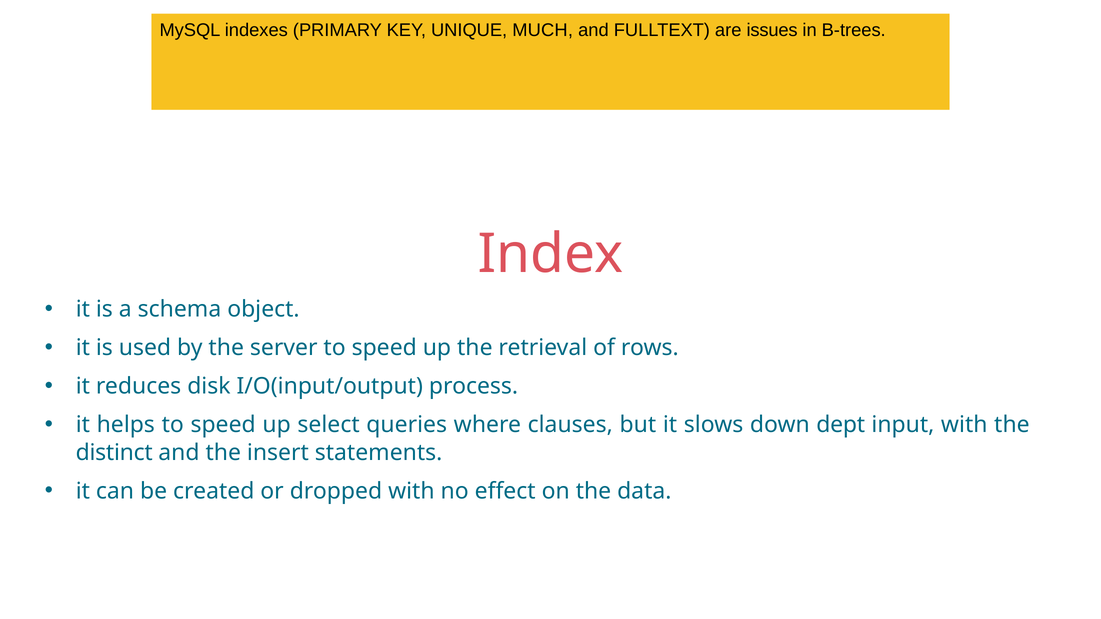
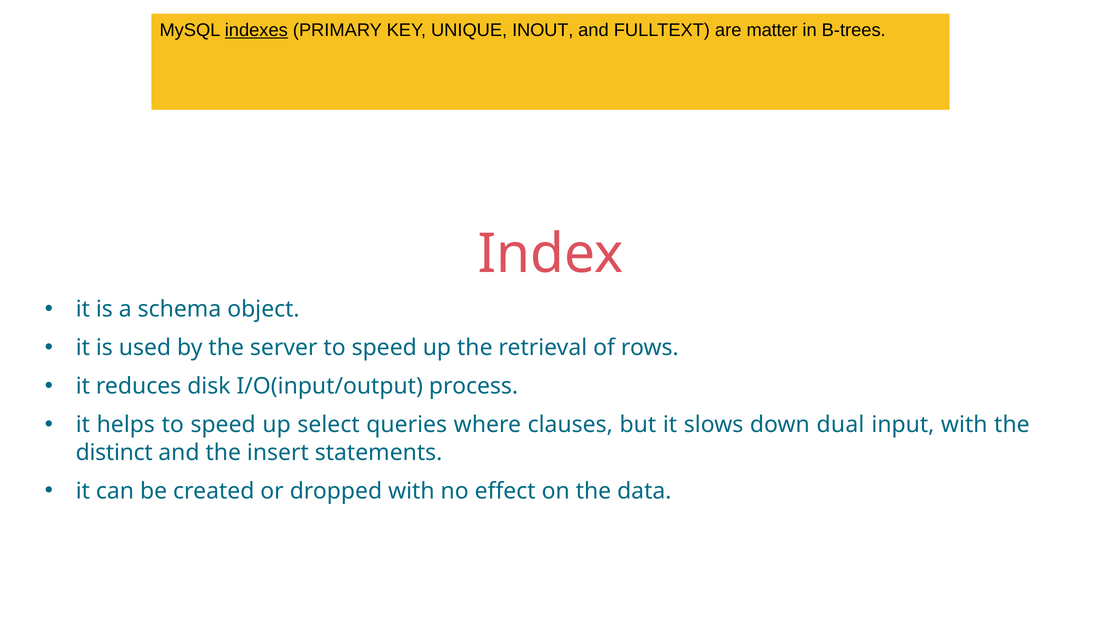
indexes at (256, 30) underline: none -> present
MUCH: MUCH -> INOUT
issues: issues -> matter
dept: dept -> dual
